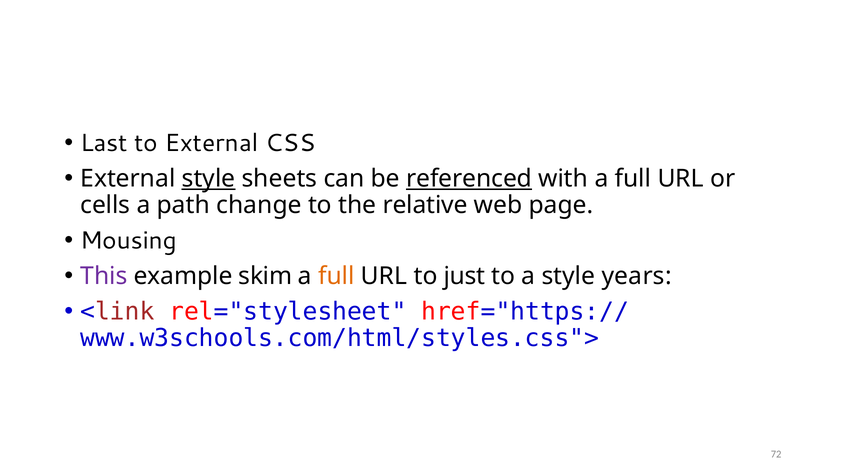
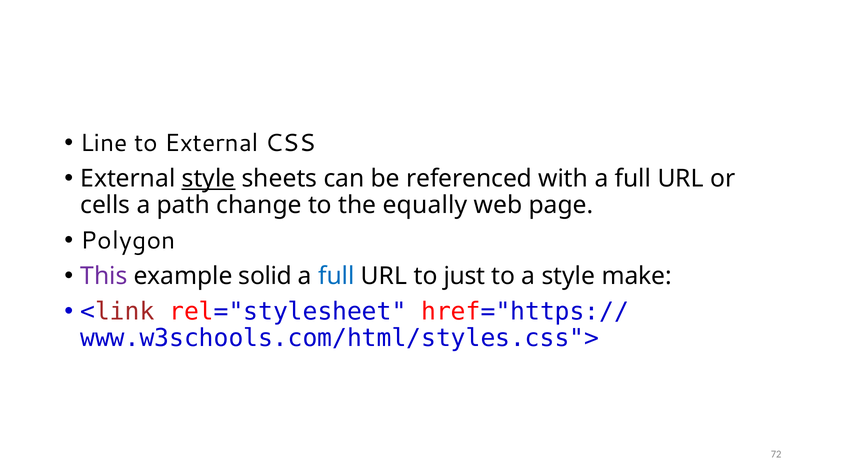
Last: Last -> Line
referenced underline: present -> none
relative: relative -> equally
Mousing: Mousing -> Polygon
skim: skim -> solid
full at (336, 276) colour: orange -> blue
years: years -> make
